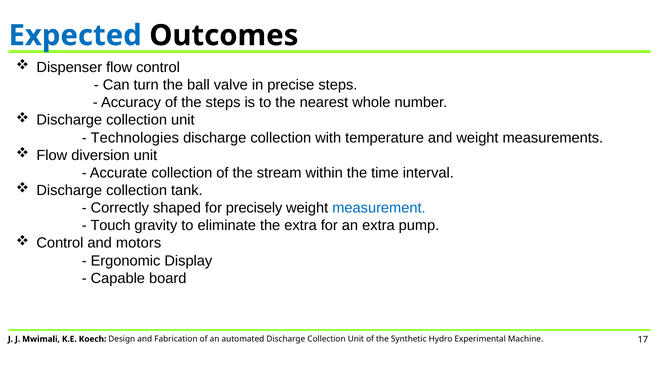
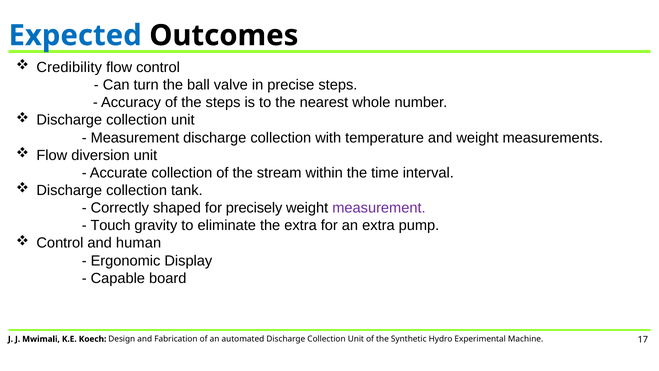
Dispenser: Dispenser -> Credibility
Technologies at (135, 138): Technologies -> Measurement
measurement at (379, 208) colour: blue -> purple
motors: motors -> human
